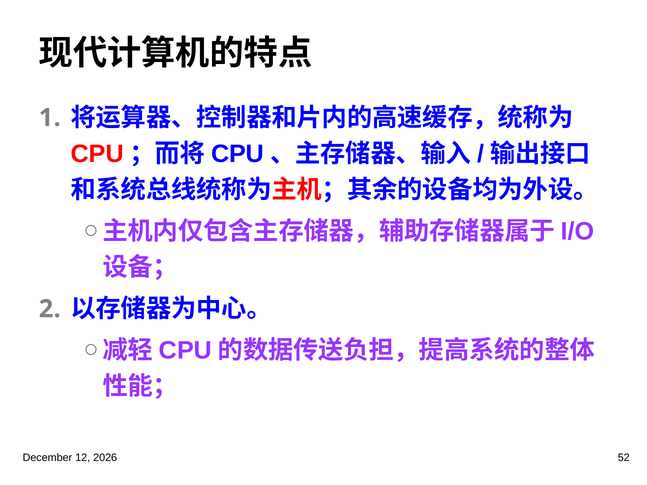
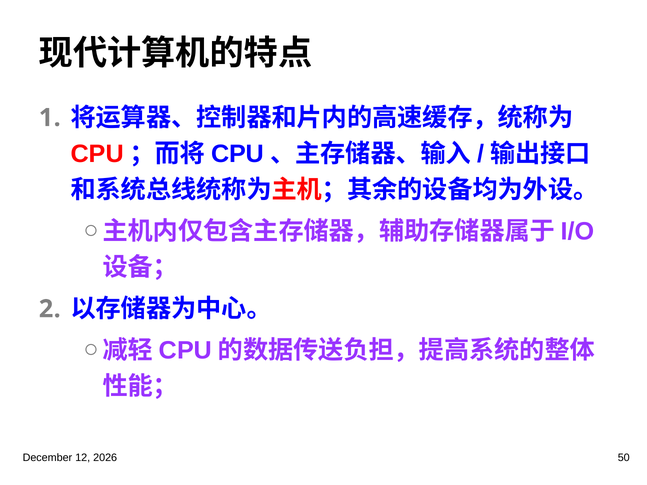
52: 52 -> 50
